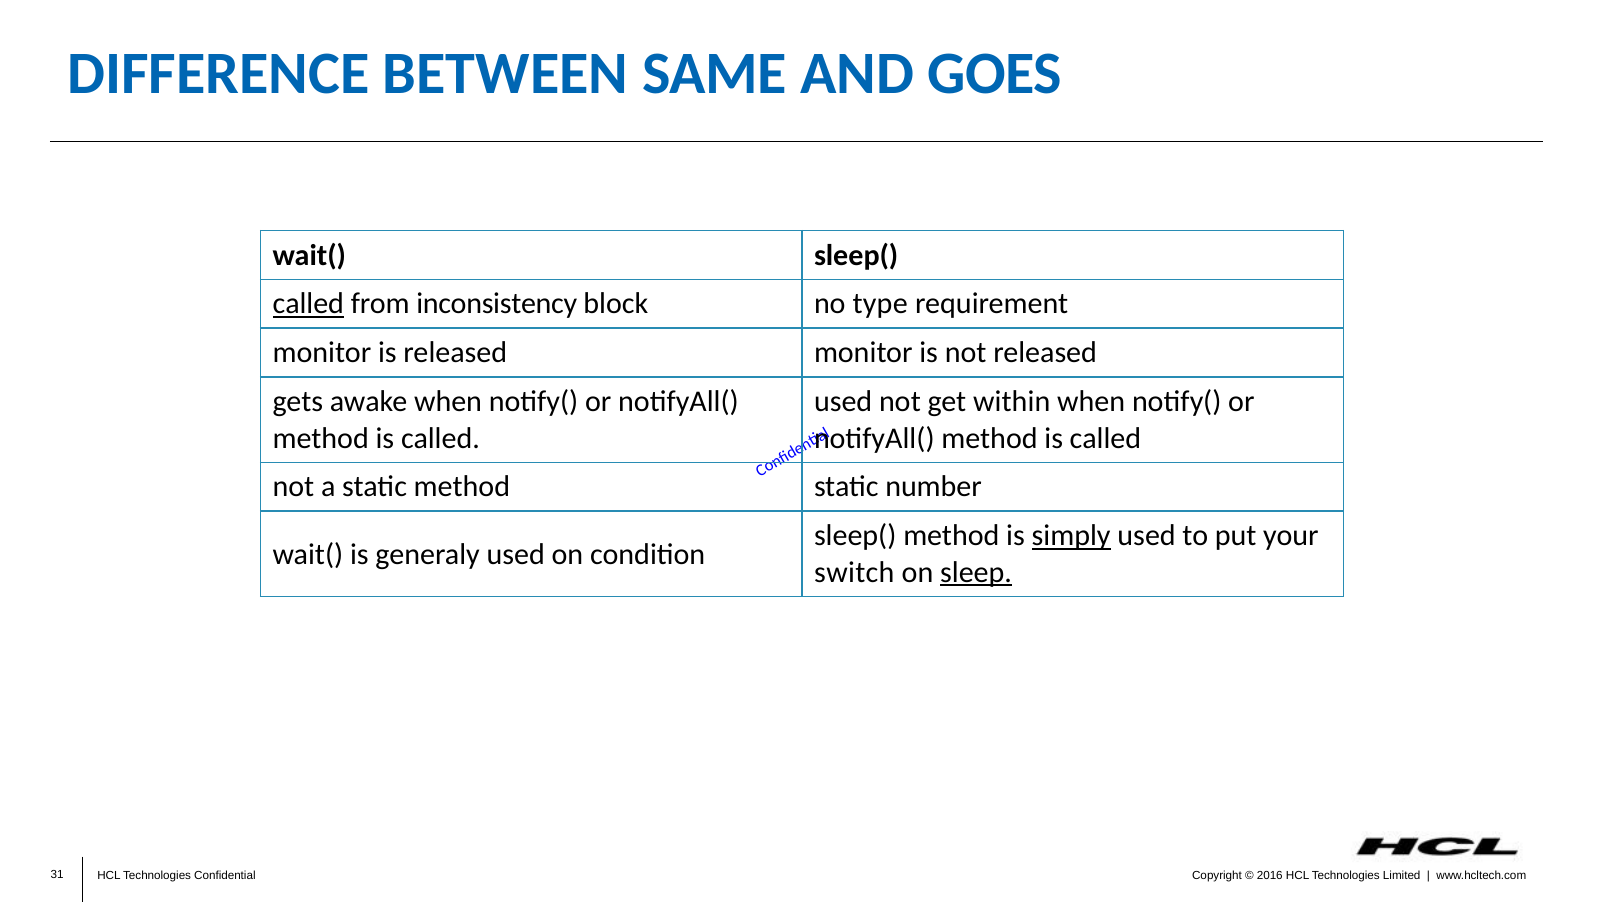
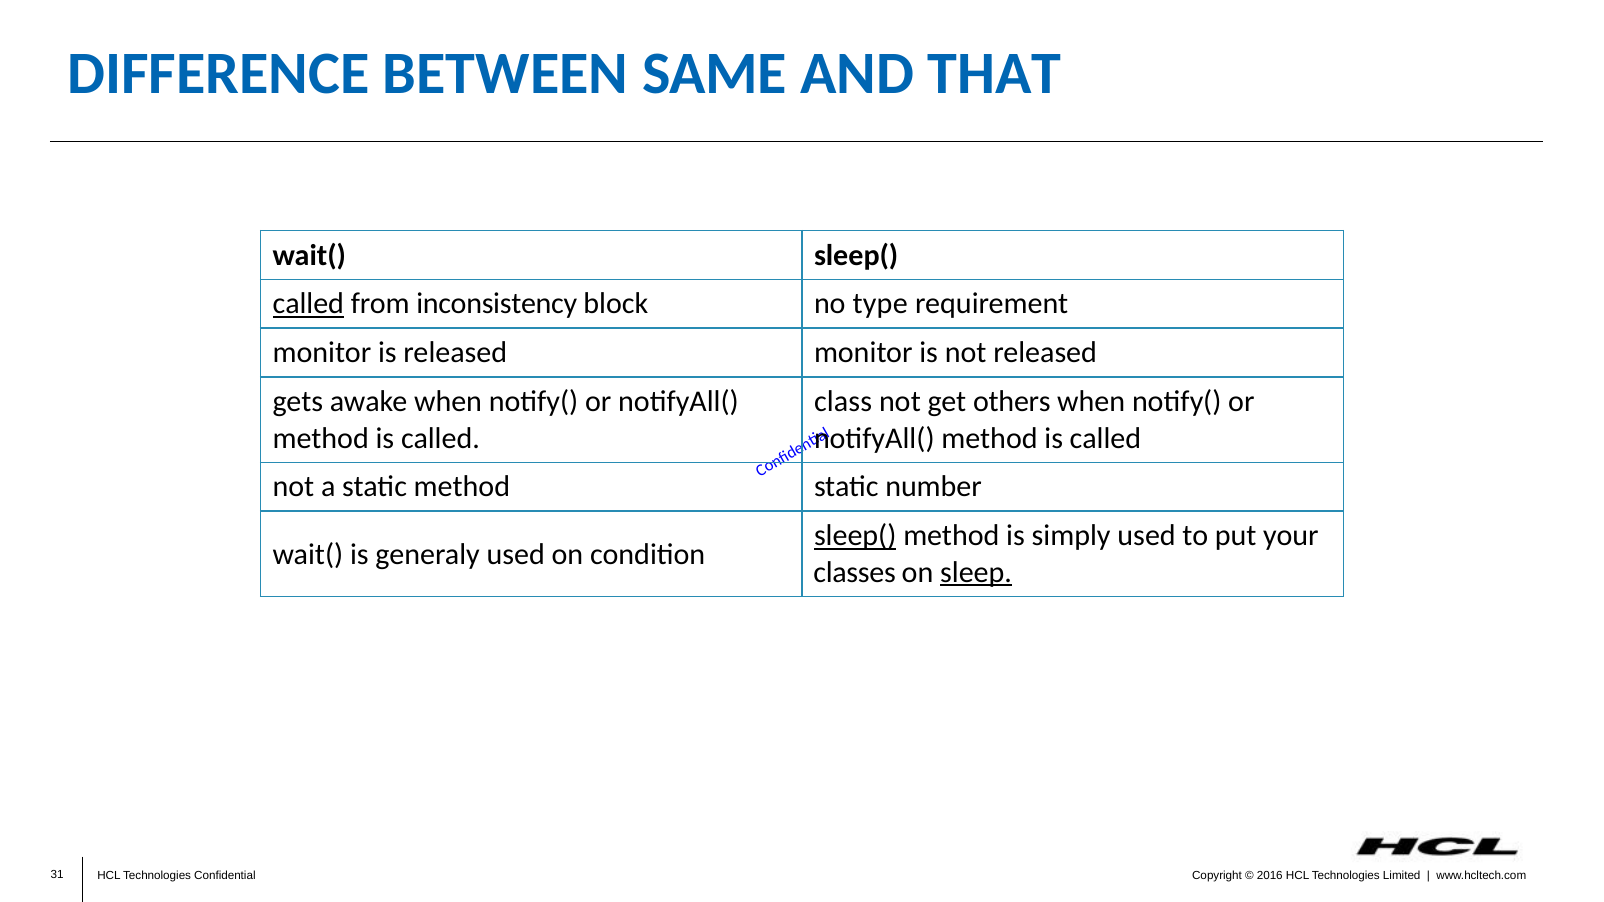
GOES: GOES -> THAT
used at (843, 402): used -> class
within: within -> others
sleep( at (855, 536) underline: none -> present
simply underline: present -> none
switch: switch -> classes
